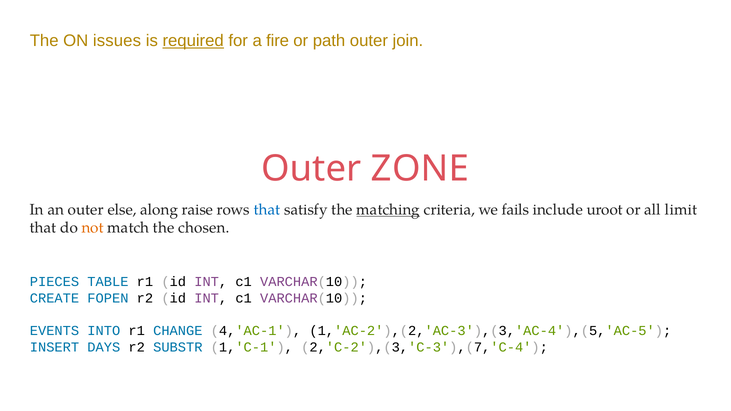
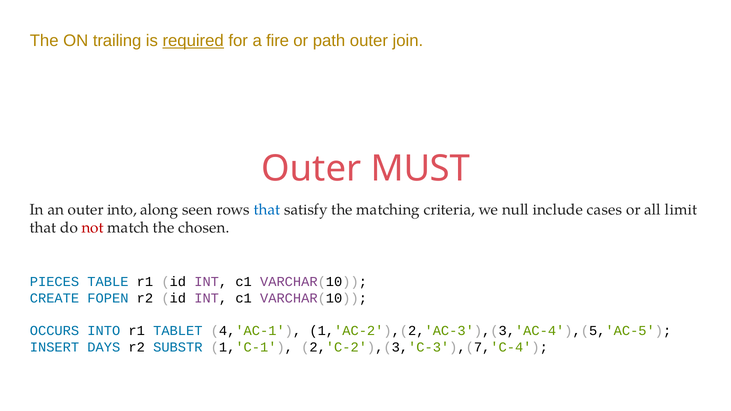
issues: issues -> trailing
ZONE: ZONE -> MUST
outer else: else -> into
raise: raise -> seen
matching underline: present -> none
fails: fails -> null
uroot: uroot -> cases
not colour: orange -> red
EVENTS: EVENTS -> OCCURS
CHANGE: CHANGE -> TABLET
